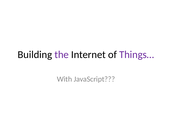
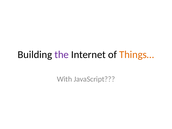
Things… colour: purple -> orange
